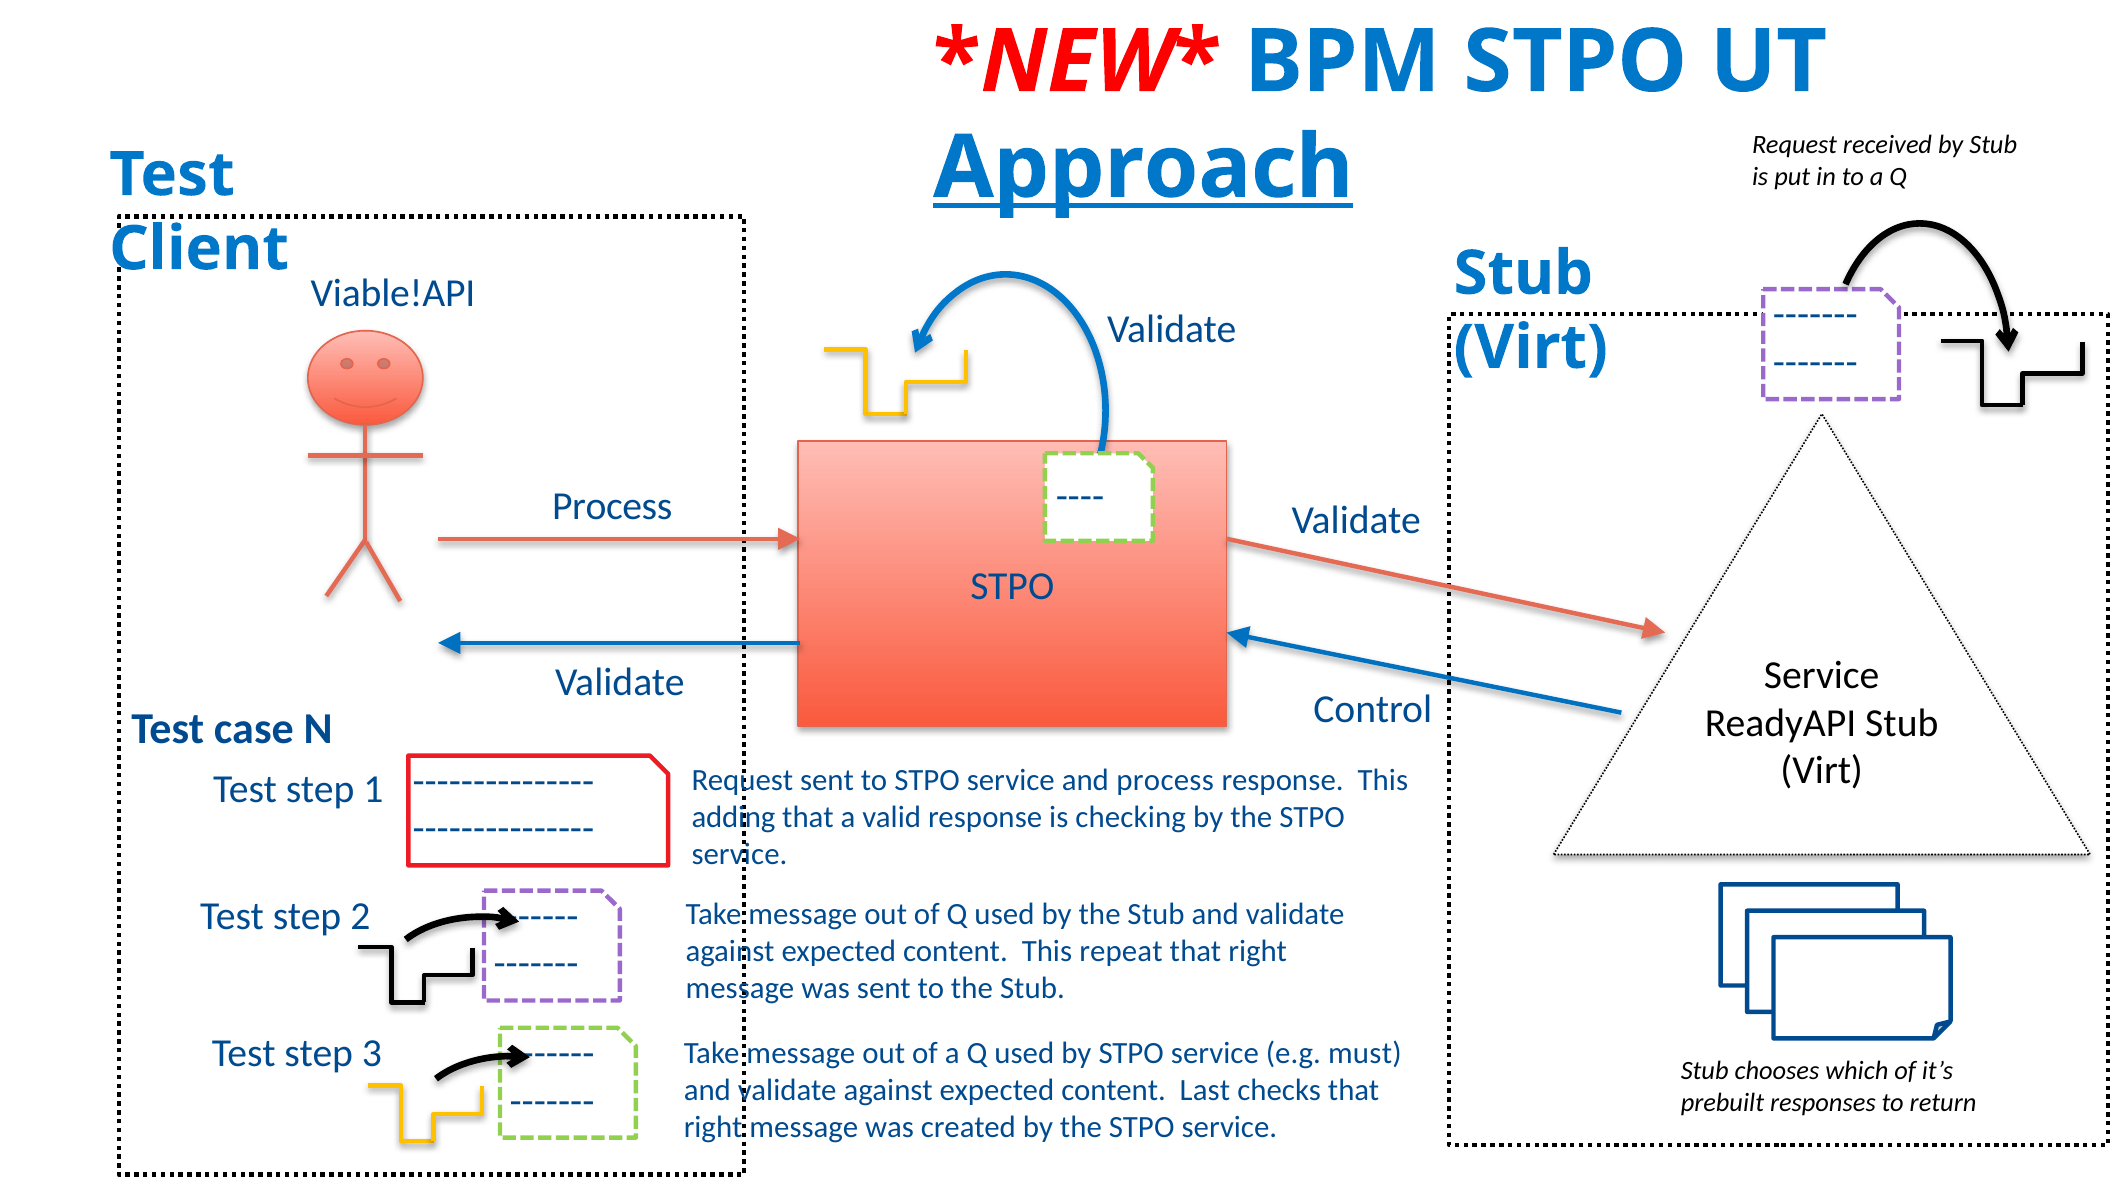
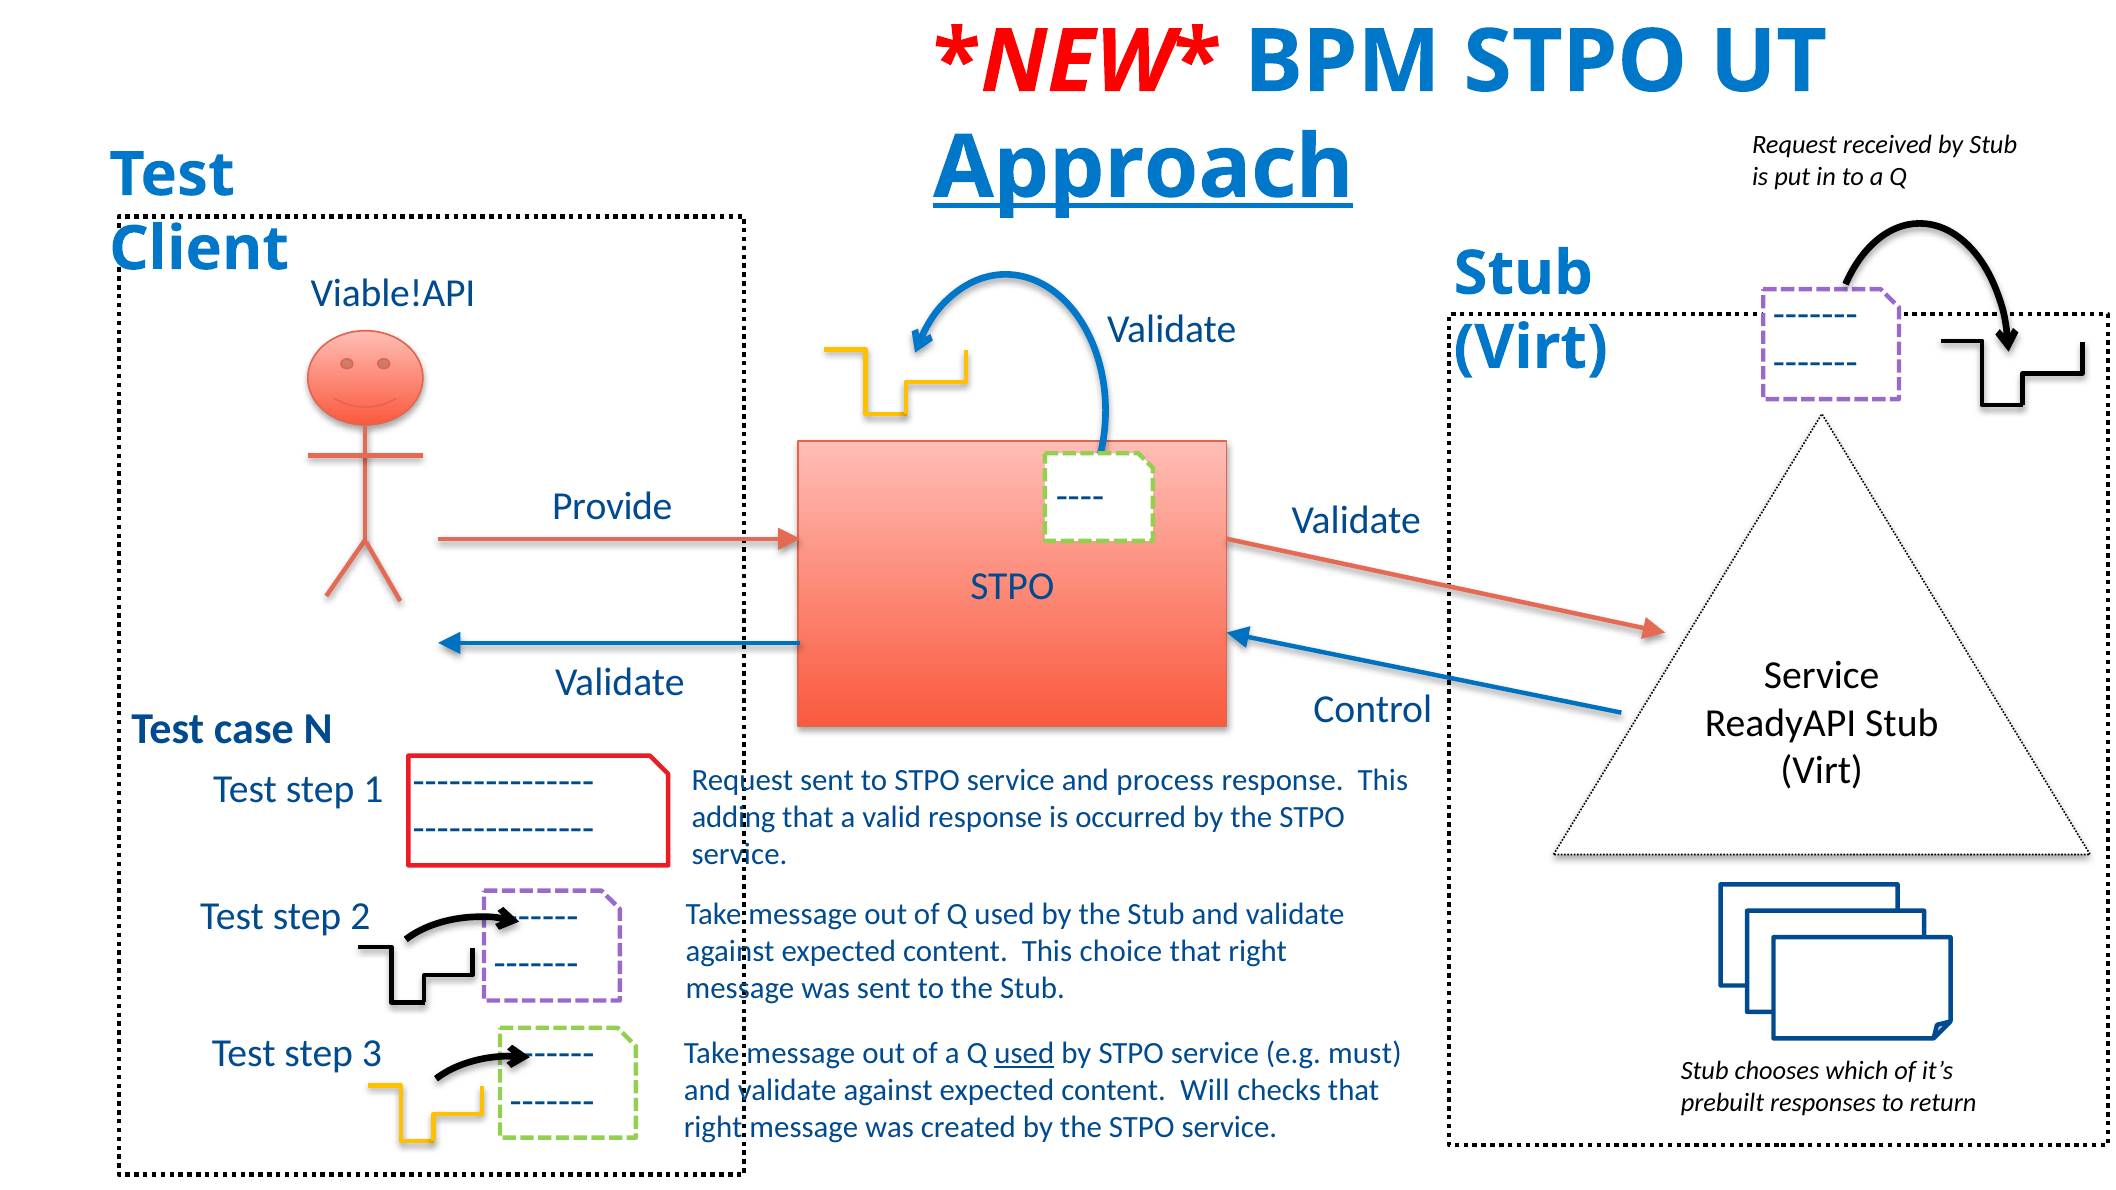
Process at (612, 506): Process -> Provide
checking: checking -> occurred
repeat: repeat -> choice
used at (1024, 1054) underline: none -> present
Last: Last -> Will
